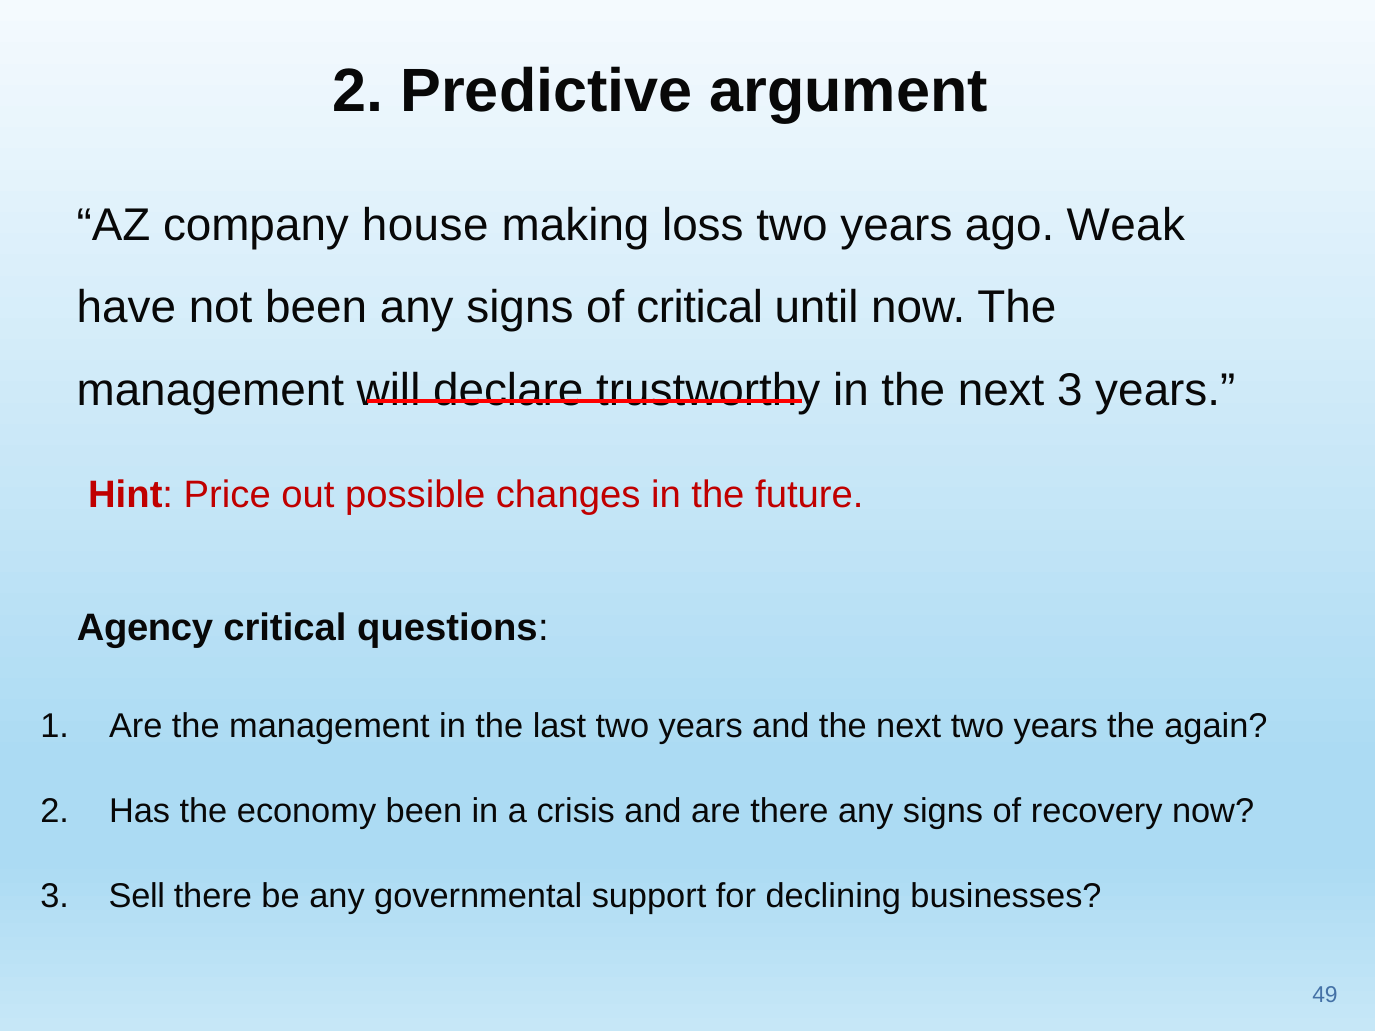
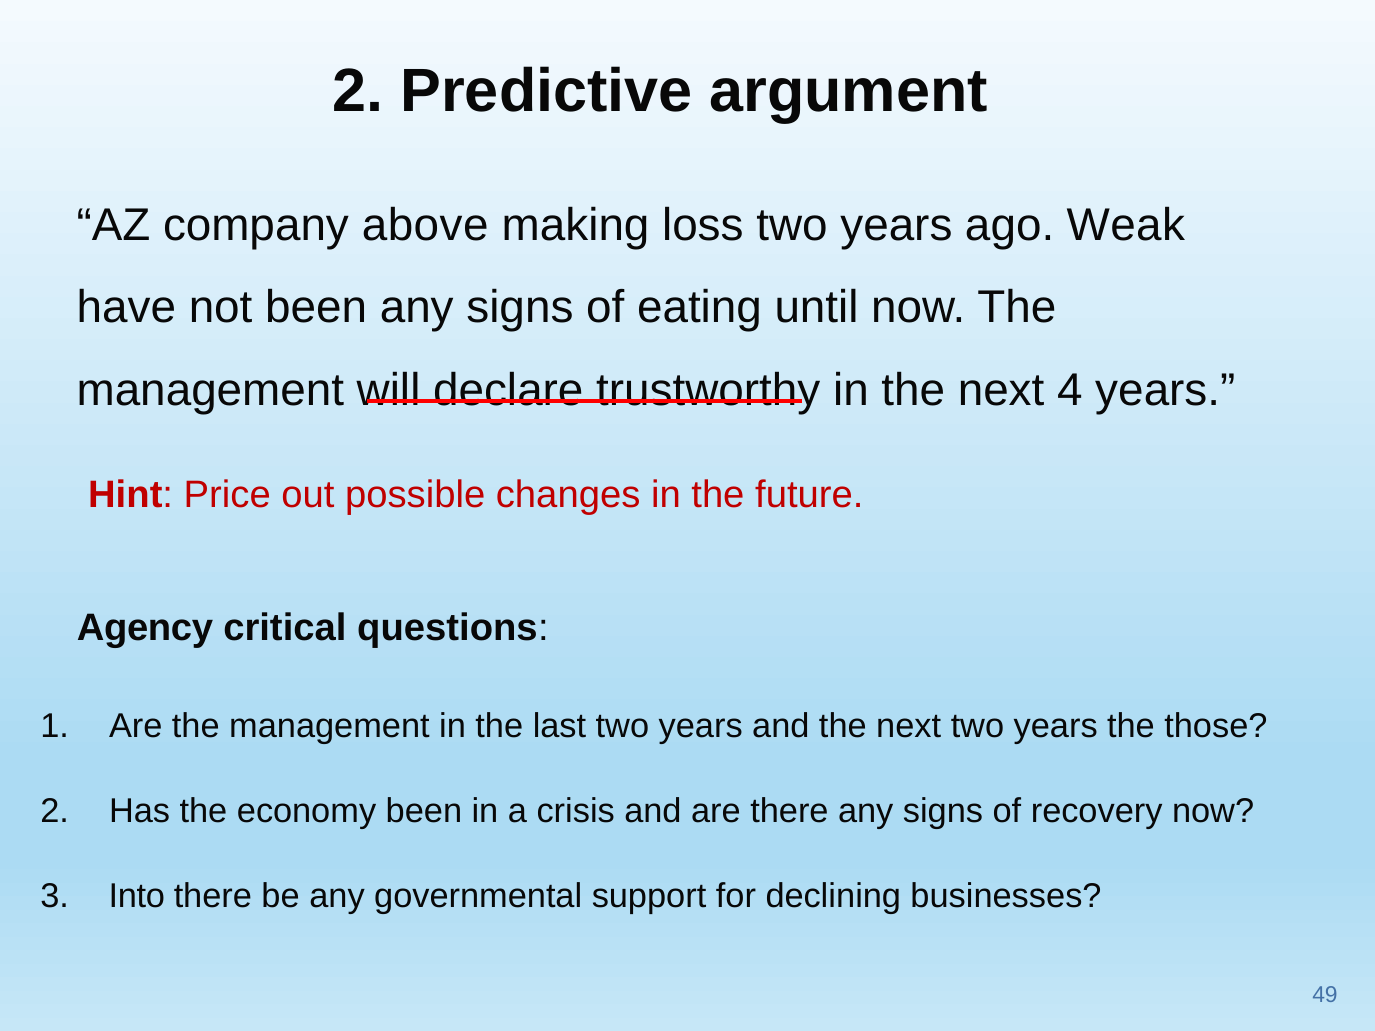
house: house -> above
of critical: critical -> eating
next 3: 3 -> 4
again: again -> those
Sell: Sell -> Into
